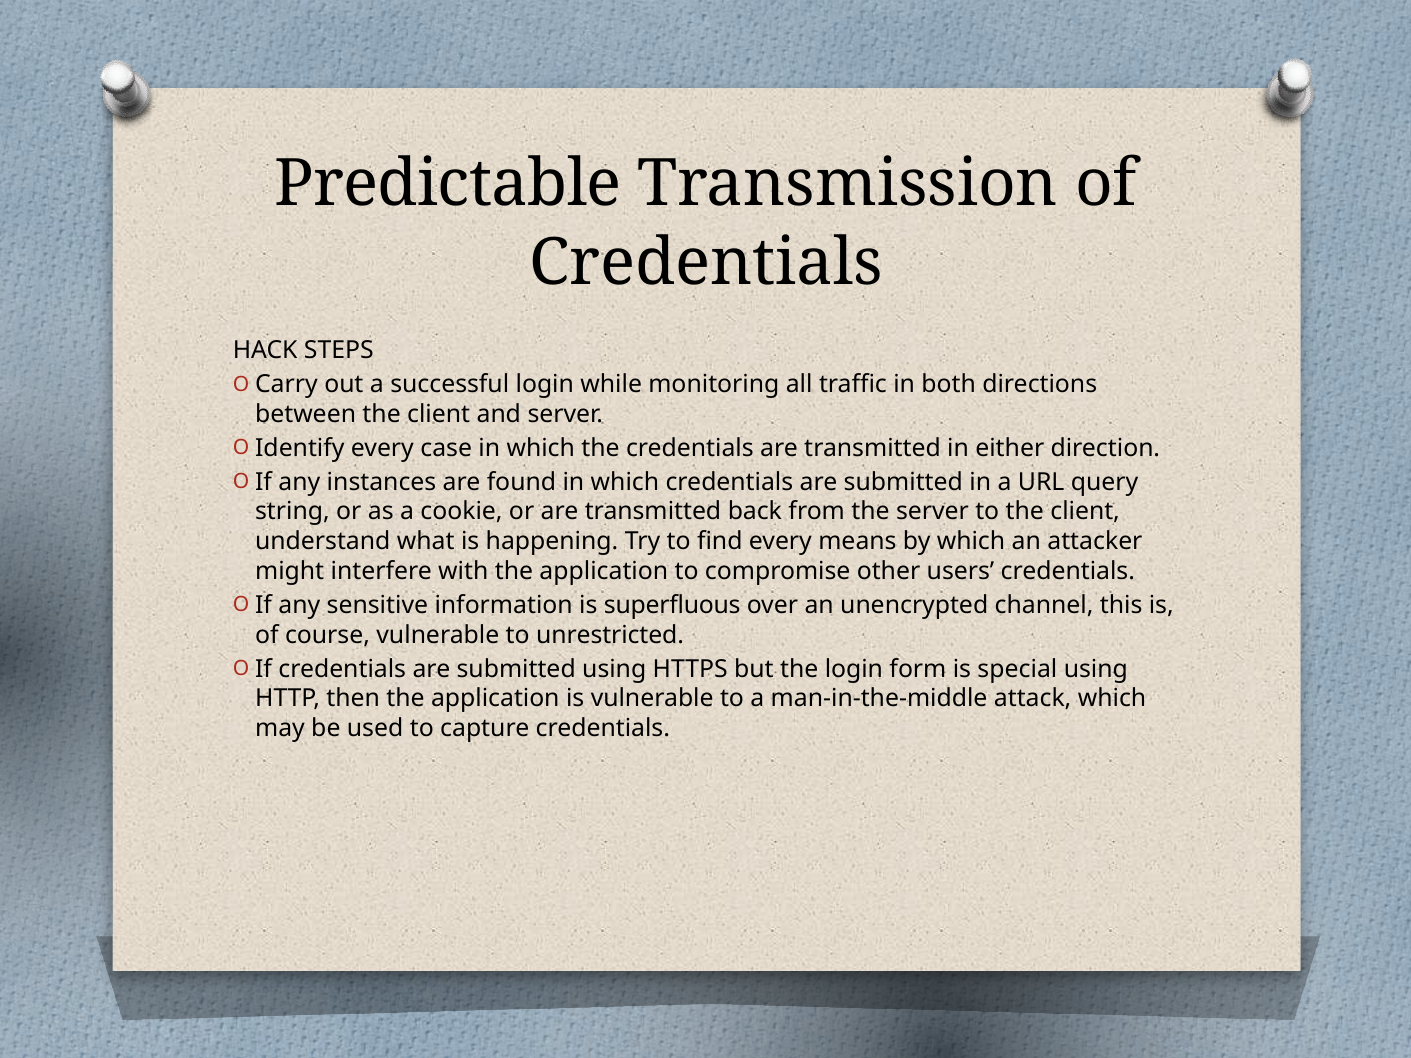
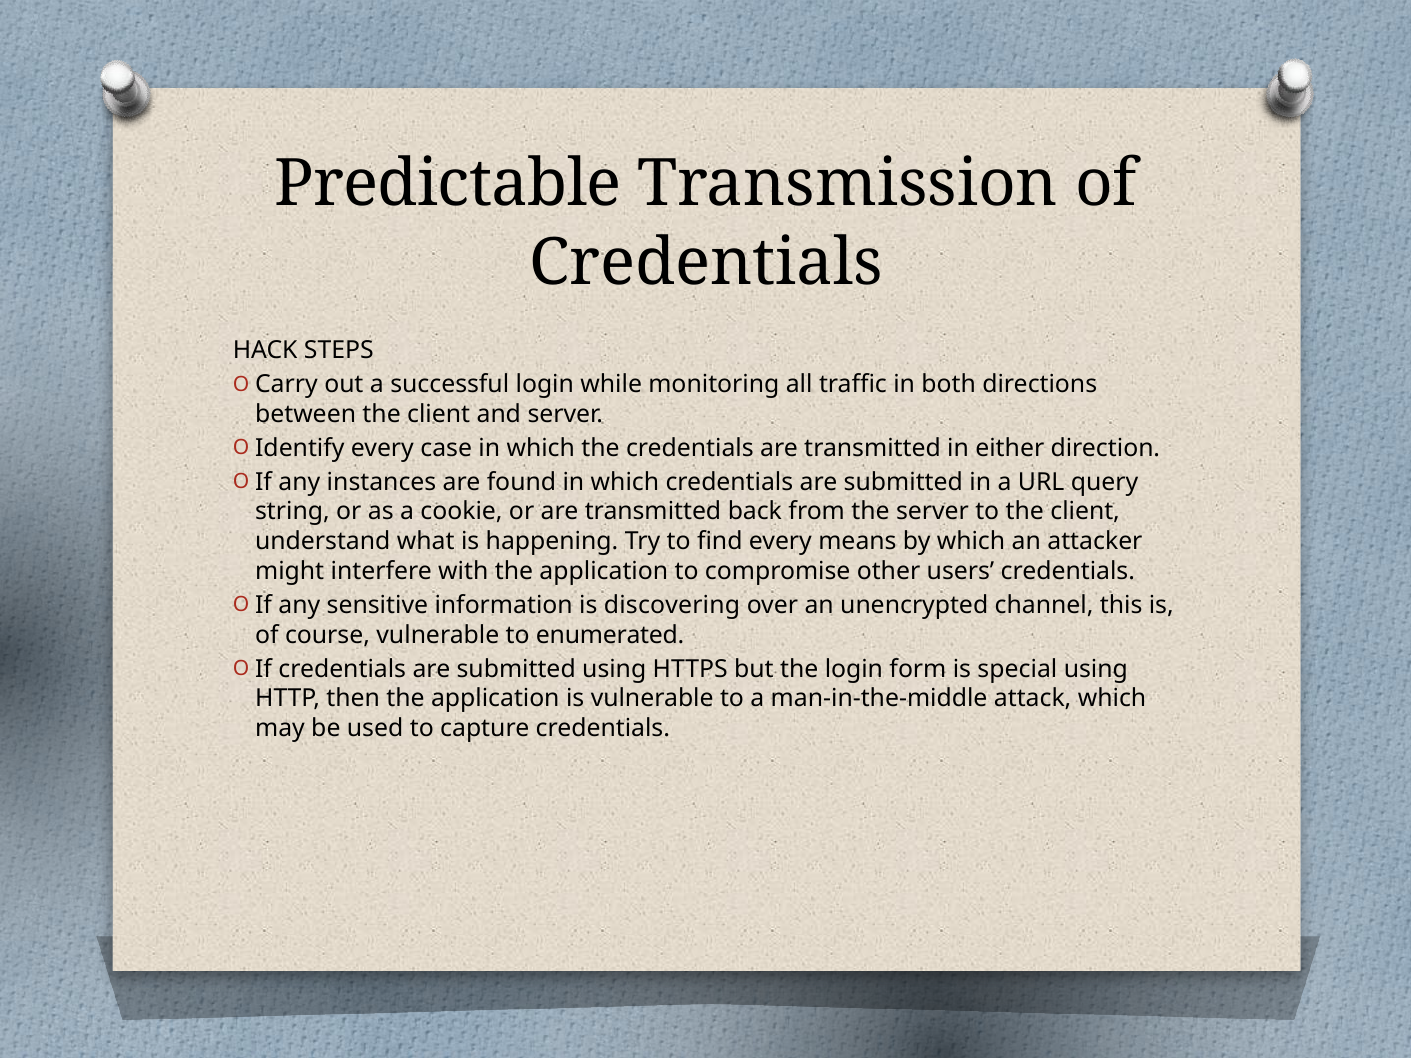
superfluous: superfluous -> discovering
unrestricted: unrestricted -> enumerated
